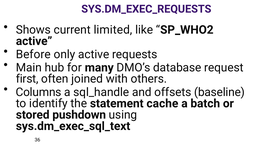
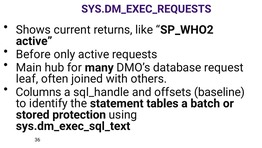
limited: limited -> returns
first: first -> leaf
cache: cache -> tables
pushdown: pushdown -> protection
